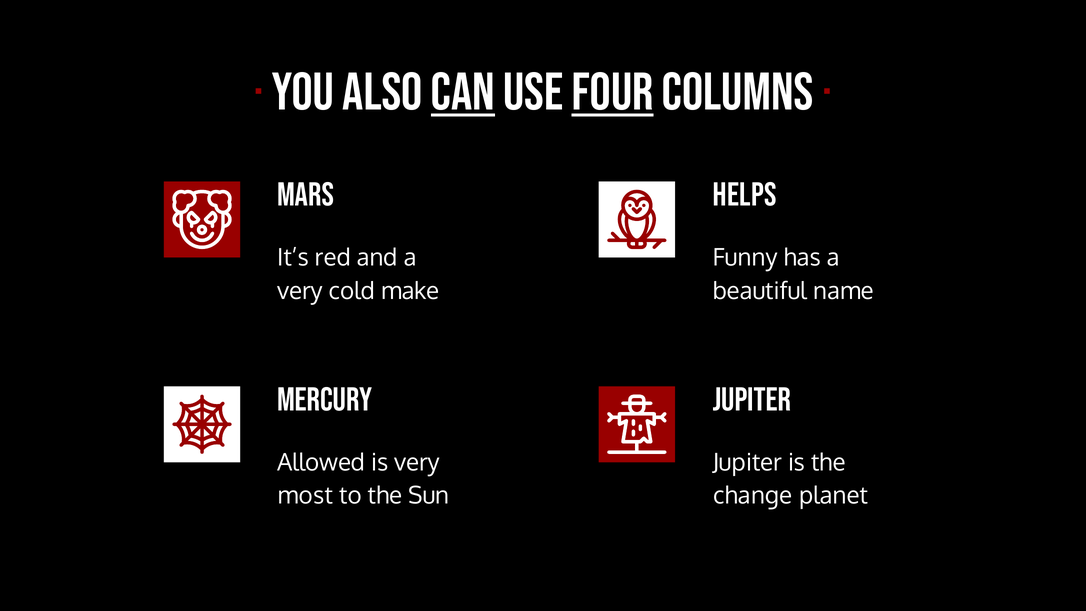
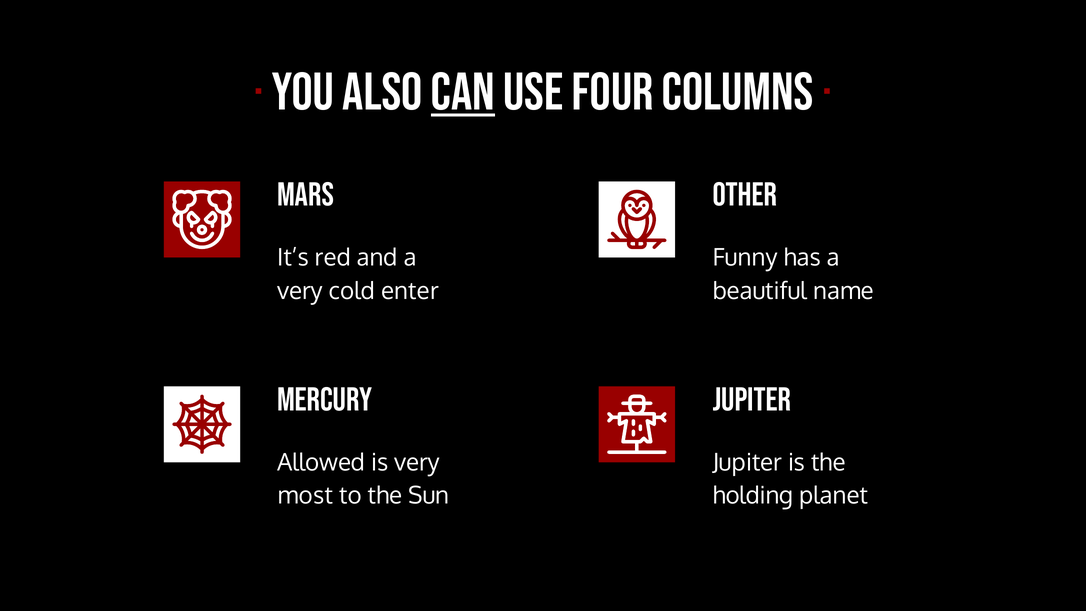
FOUR underline: present -> none
helps: helps -> other
make: make -> enter
change: change -> holding
